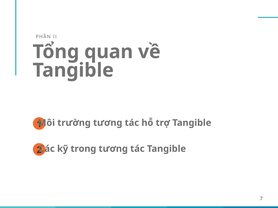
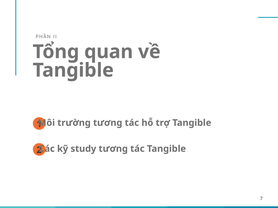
trong: trong -> study
